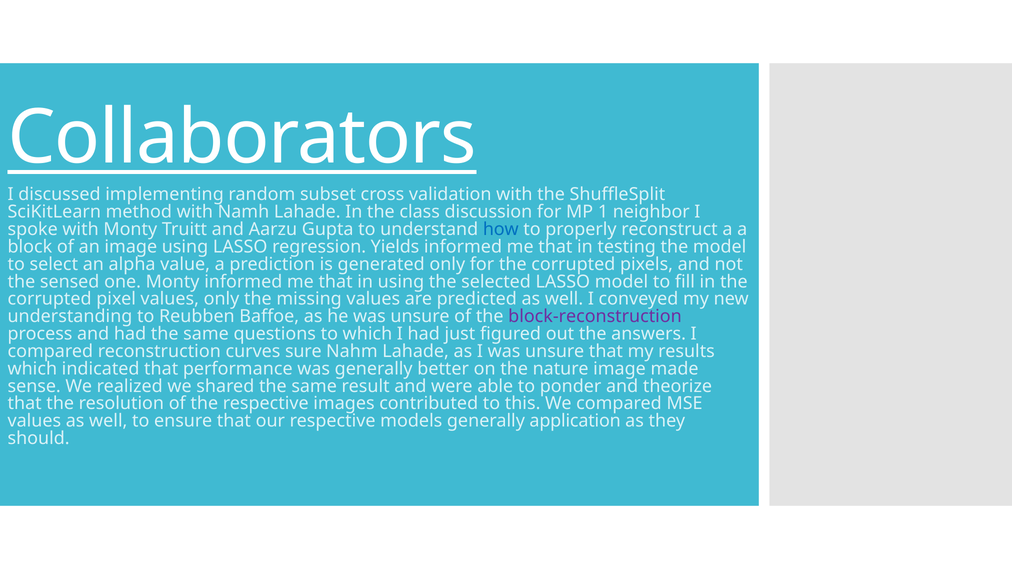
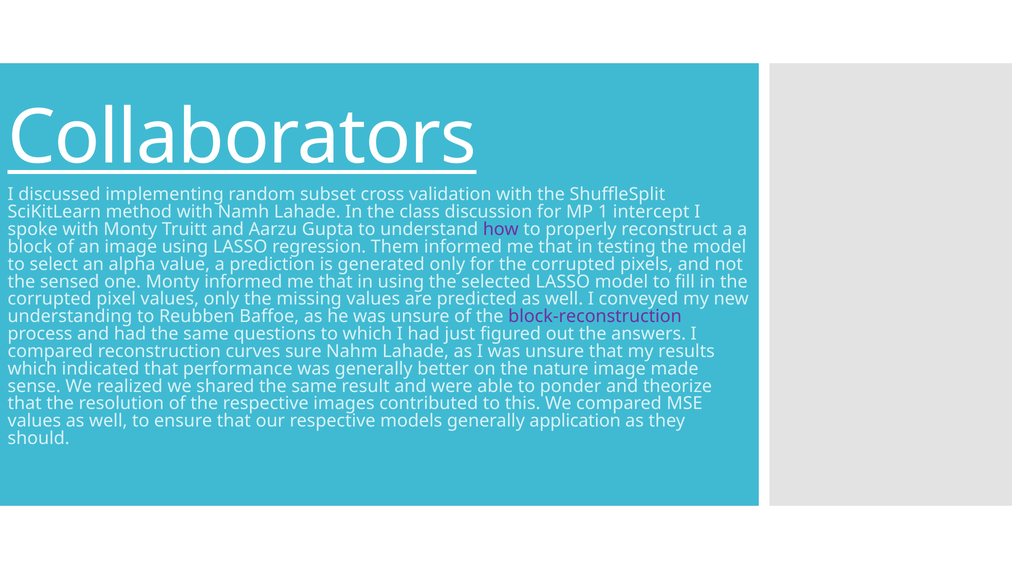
neighbor: neighbor -> intercept
how colour: blue -> purple
Yields: Yields -> Them
